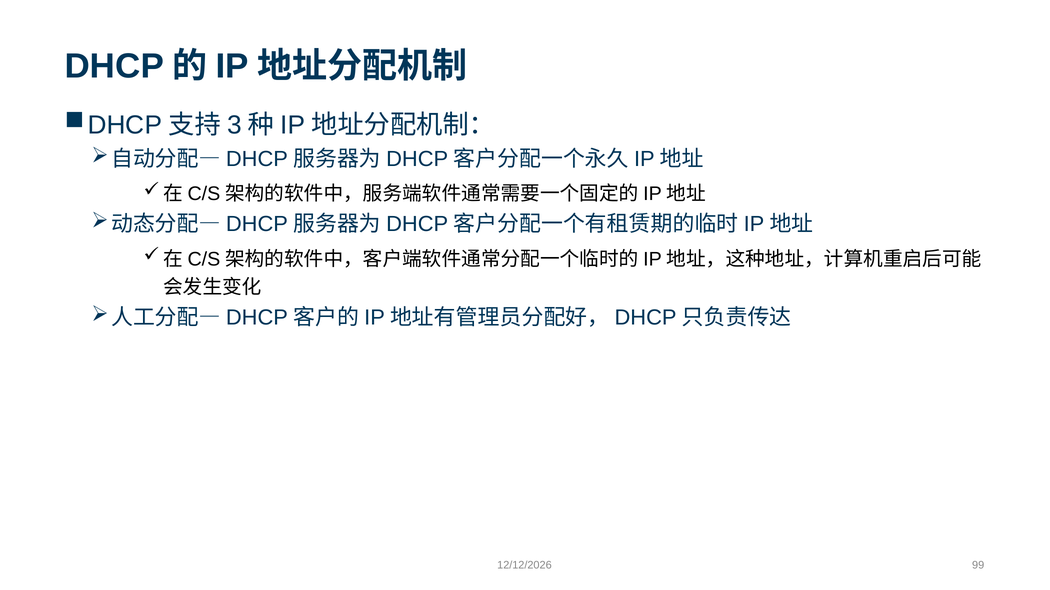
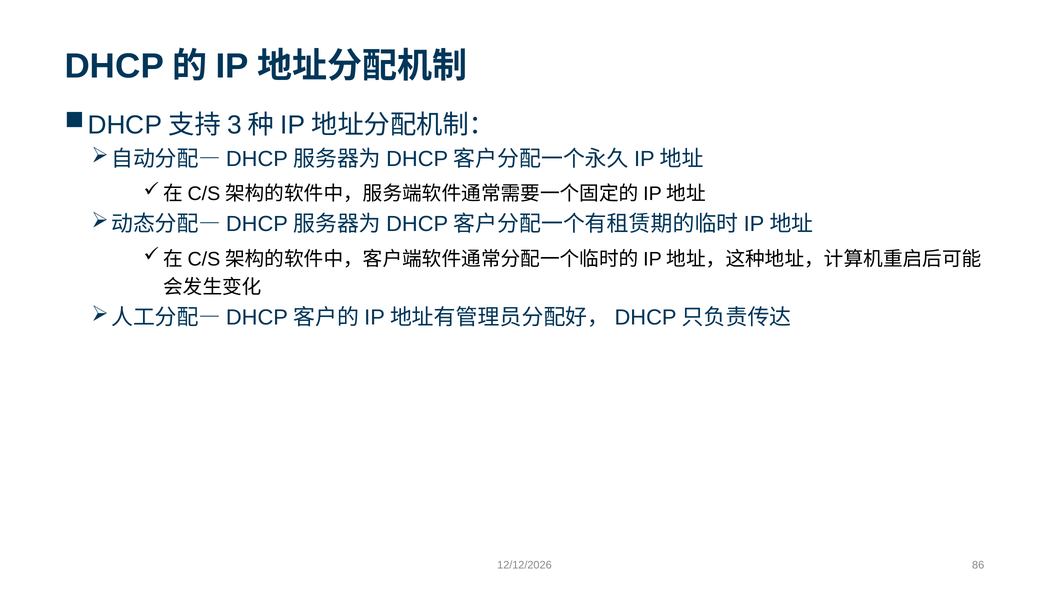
99: 99 -> 86
